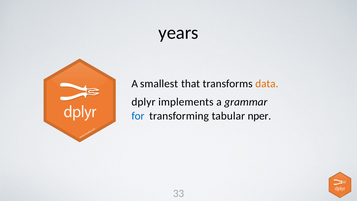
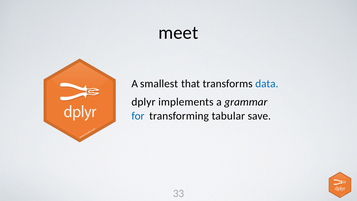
years: years -> meet
data colour: orange -> blue
nper: nper -> save
